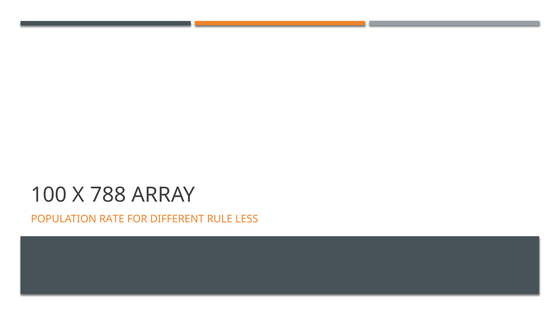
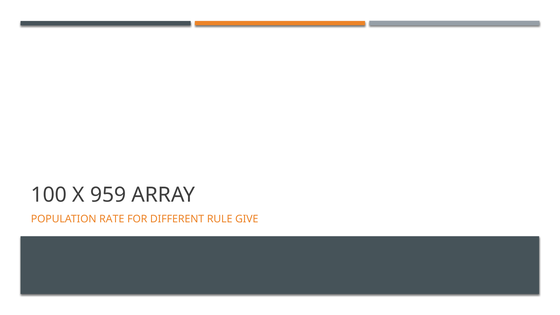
788: 788 -> 959
LESS: LESS -> GIVE
